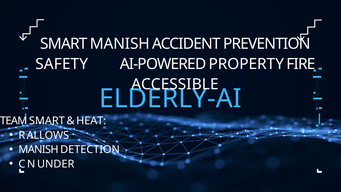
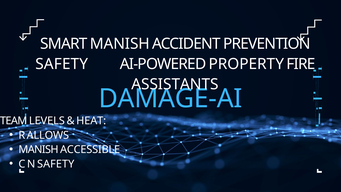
ACCESSIBLE: ACCESSIBLE -> ASSISTANTS
ELDERLY-AI: ELDERLY-AI -> DAMAGE-AI
TEAM SMART: SMART -> LEVELS
DETECTION: DETECTION -> ACCESSIBLE
N UNDER: UNDER -> SAFETY
